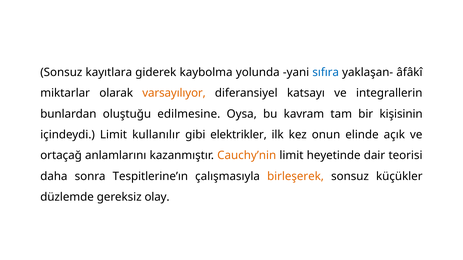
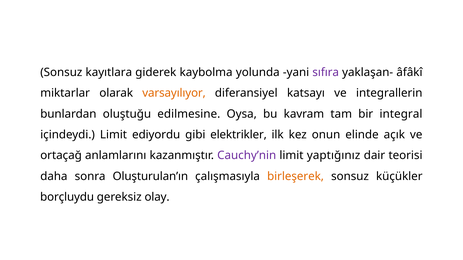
sıfıra colour: blue -> purple
kişisinin: kişisinin -> integral
kullanılır: kullanılır -> ediyordu
Cauchy’nin colour: orange -> purple
heyetinde: heyetinde -> yaptığınız
Tespitlerine’ın: Tespitlerine’ın -> Oluşturulan’ın
düzlemde: düzlemde -> borçluydu
